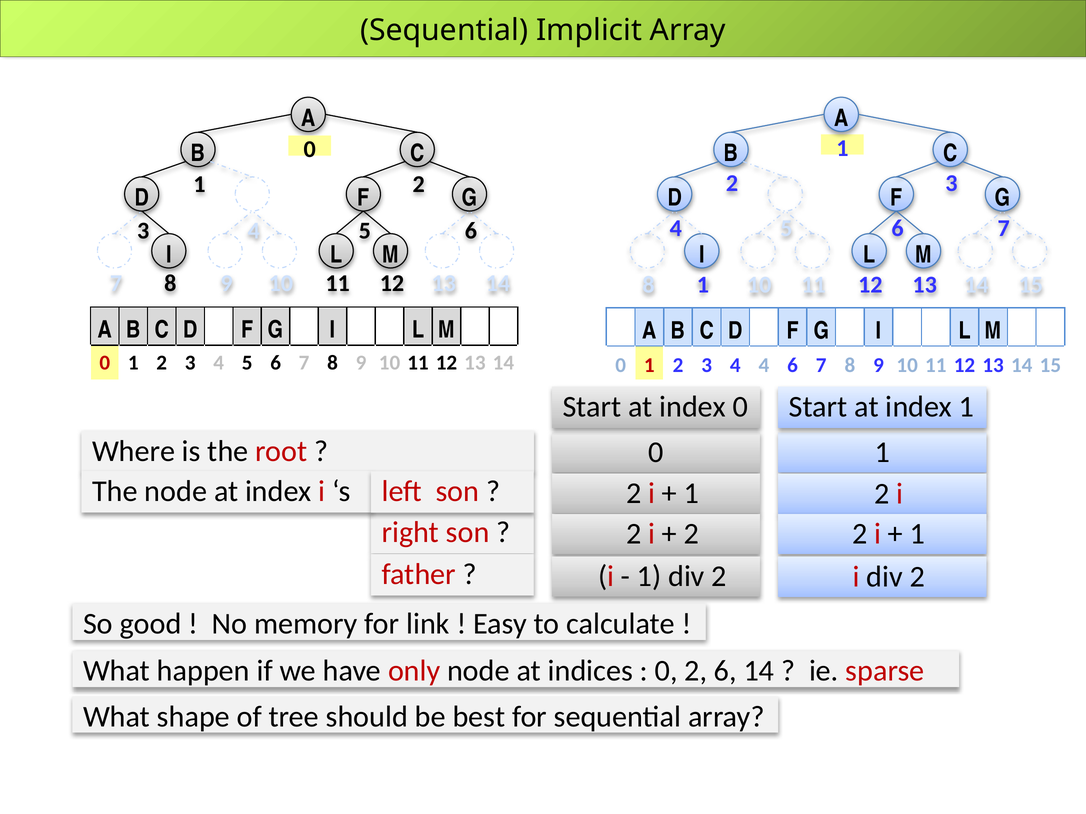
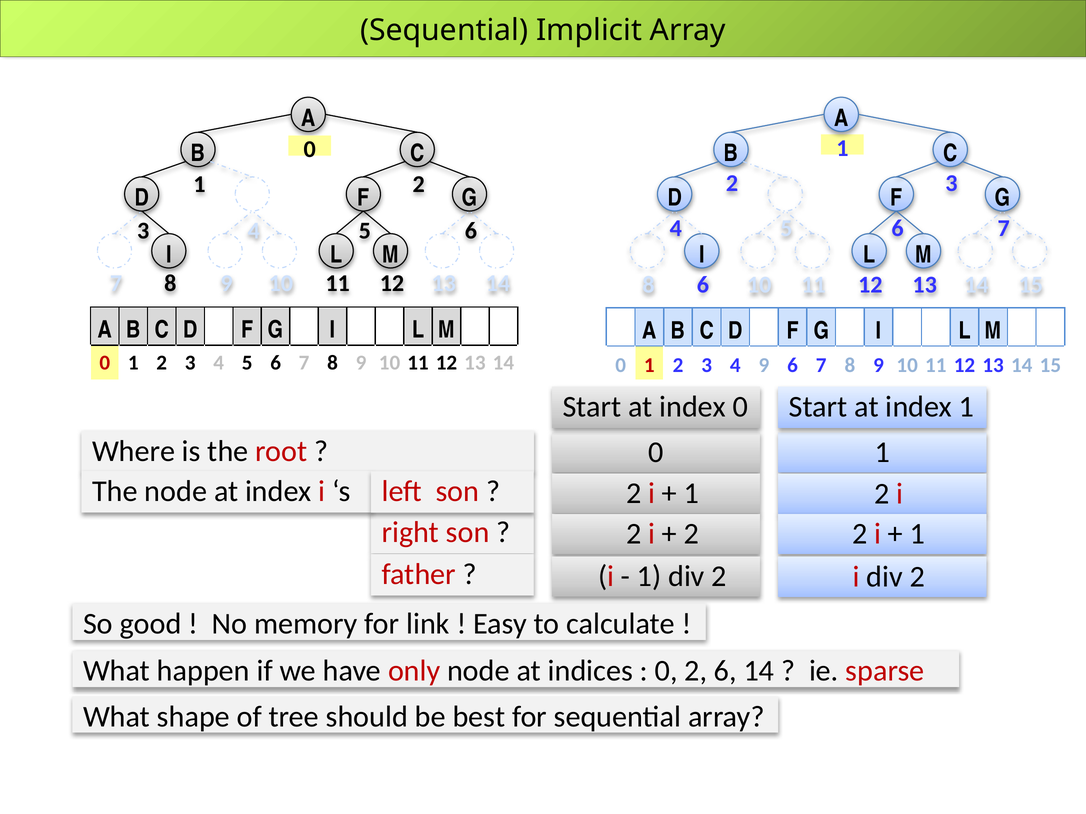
8 1: 1 -> 6
4 4: 4 -> 9
